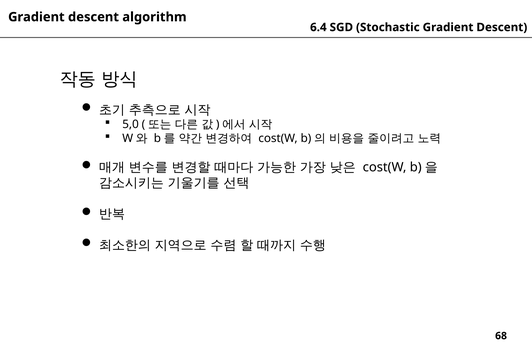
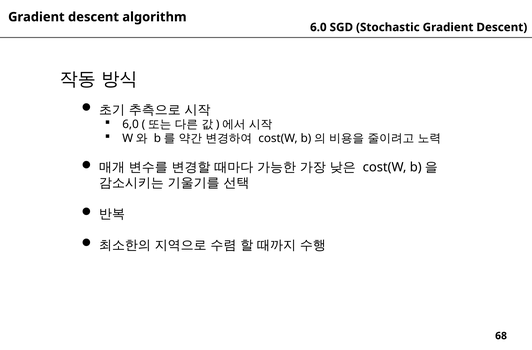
6.4: 6.4 -> 6.0
5,0: 5,0 -> 6,0
